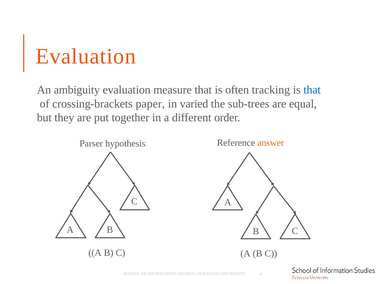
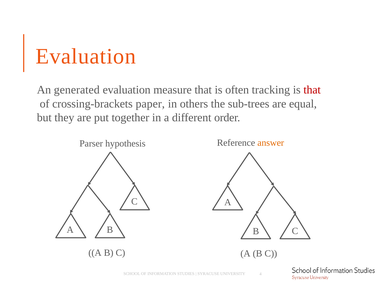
ambiguity: ambiguity -> generated
that at (312, 90) colour: blue -> red
varied: varied -> others
